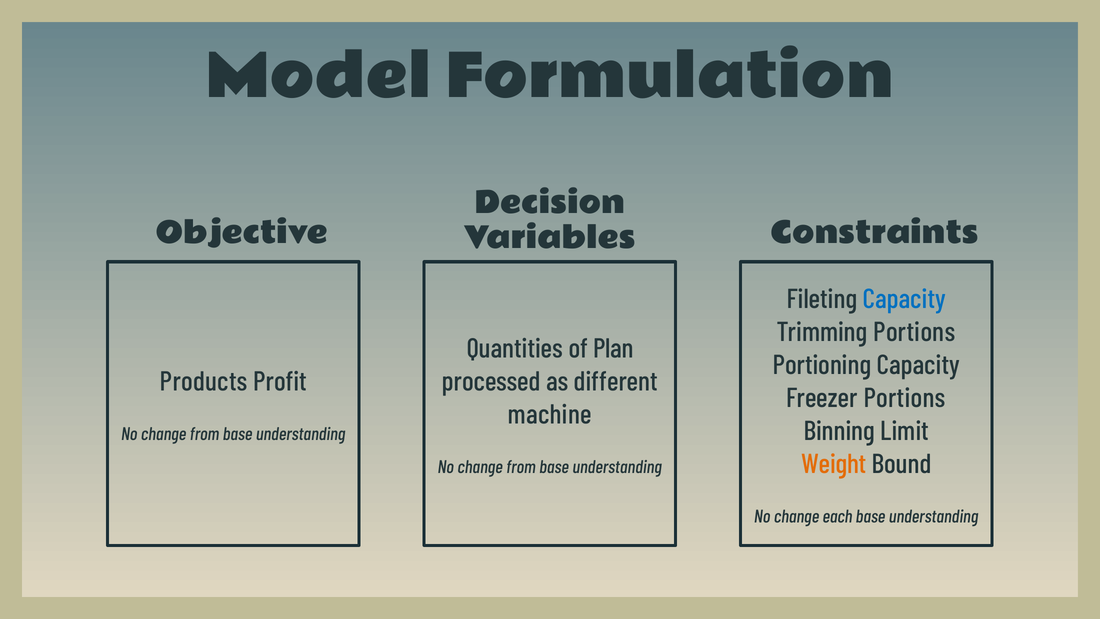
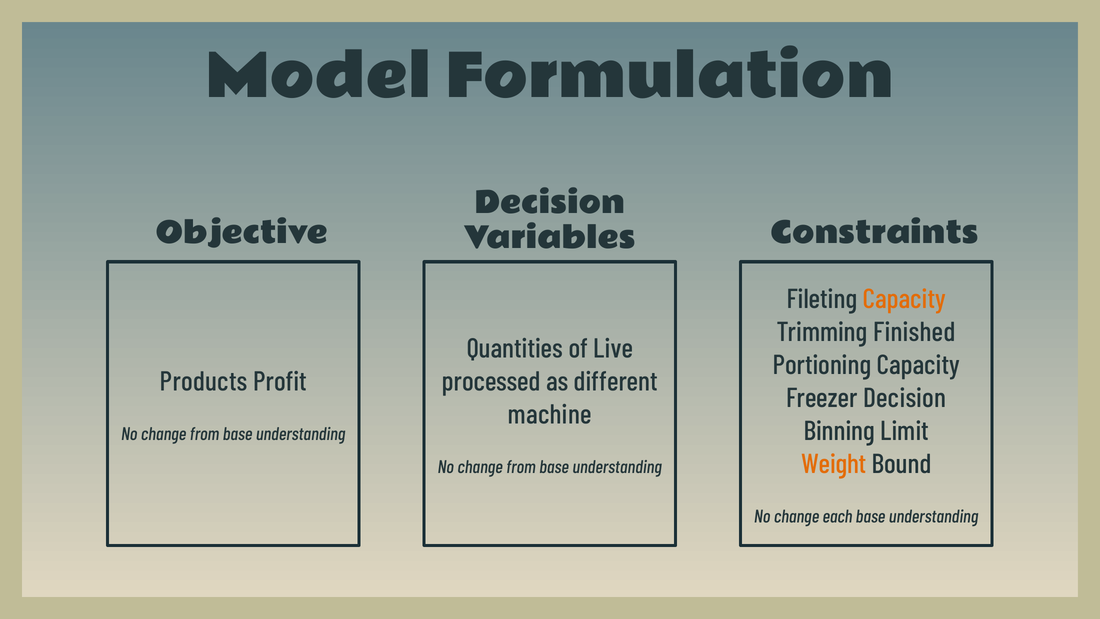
Capacity at (904, 299) colour: blue -> orange
Trimming Portions: Portions -> Finished
Plan: Plan -> Live
Freezer Portions: Portions -> Decision
